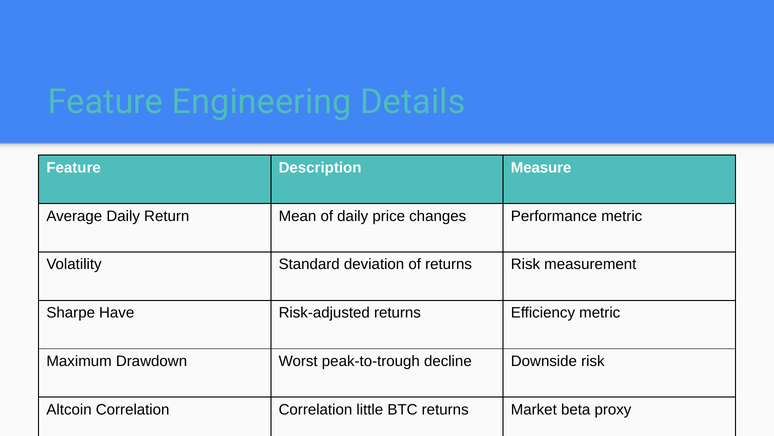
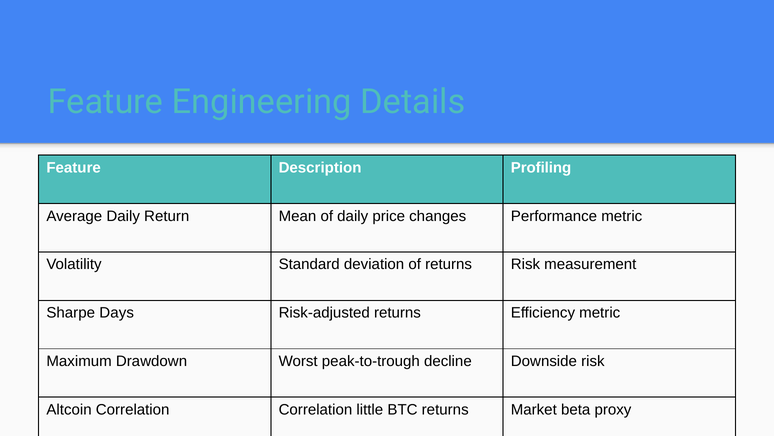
Description Measure: Measure -> Profiling
Have: Have -> Days
